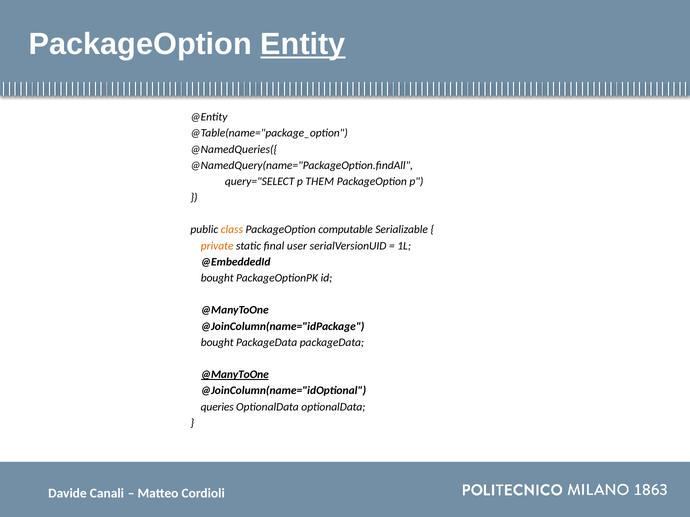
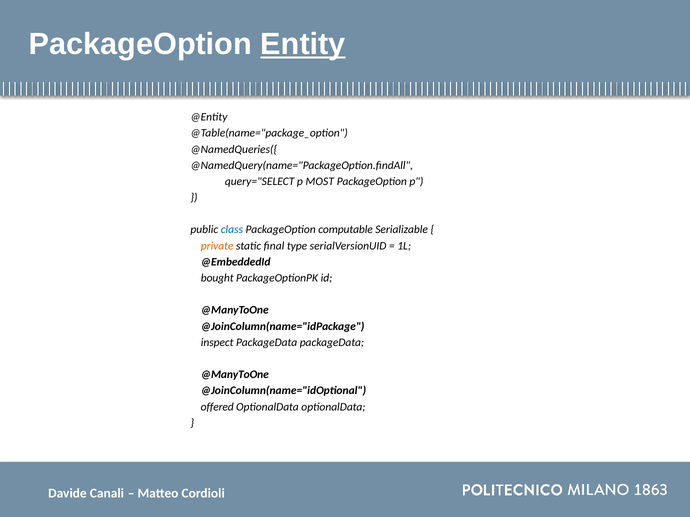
THEM: THEM -> MOST
class colour: orange -> blue
user: user -> type
bought at (217, 343): bought -> inspect
@ManyToOne at (235, 375) underline: present -> none
queries: queries -> offered
